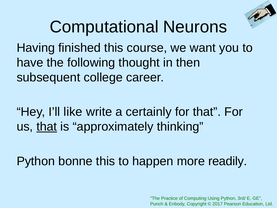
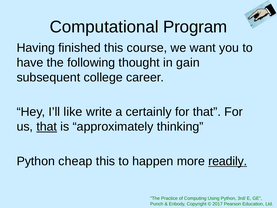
Neurons: Neurons -> Program
then: then -> gain
bonne: bonne -> cheap
readily underline: none -> present
